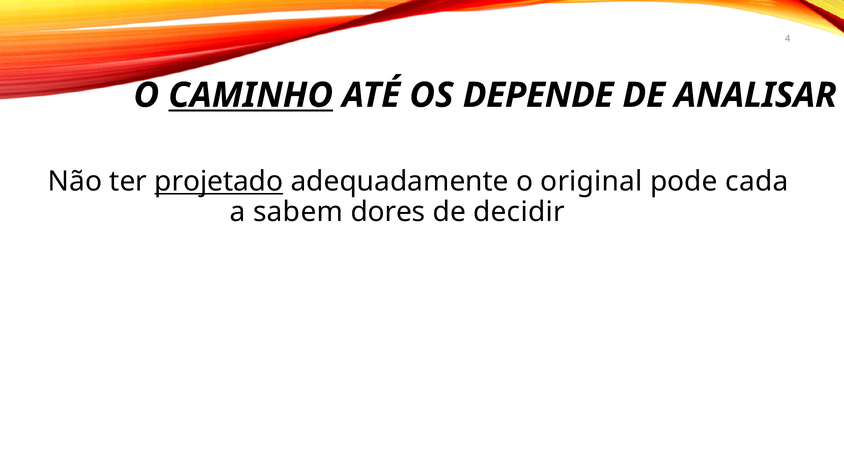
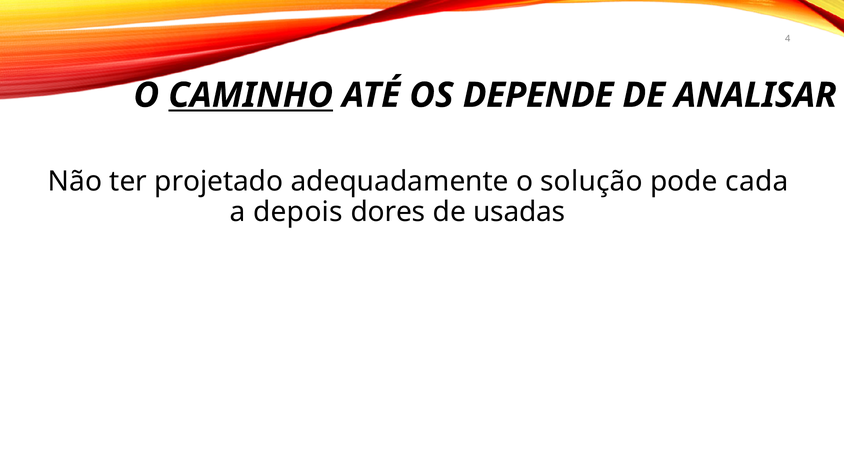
projetado underline: present -> none
original: original -> solução
sabem: sabem -> depois
decidir: decidir -> usadas
